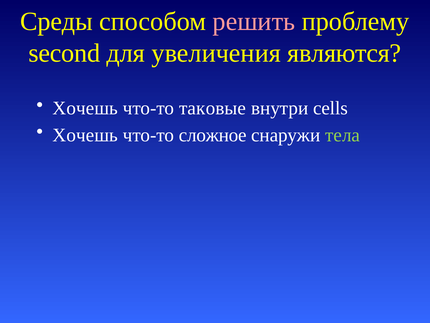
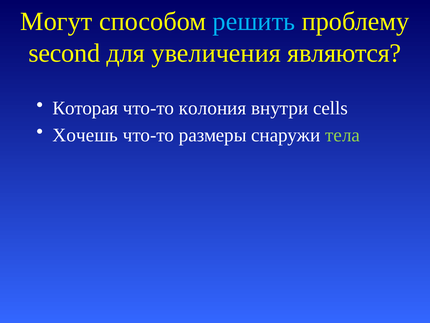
Среды: Среды -> Могут
решить colour: pink -> light blue
Хочешь at (85, 108): Хочешь -> Которая
таковые: таковые -> колония
сложное: сложное -> размеры
